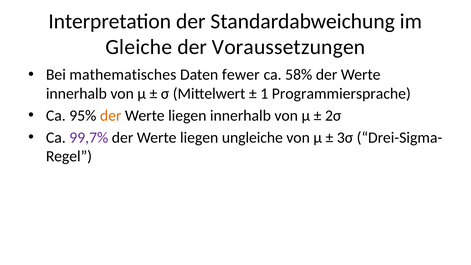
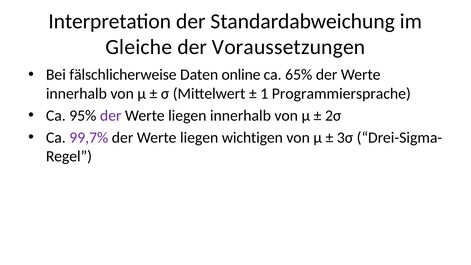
mathematisches: mathematisches -> fälschlicherweise
fewer: fewer -> online
58%: 58% -> 65%
der at (111, 116) colour: orange -> purple
ungleiche: ungleiche -> wichtigen
